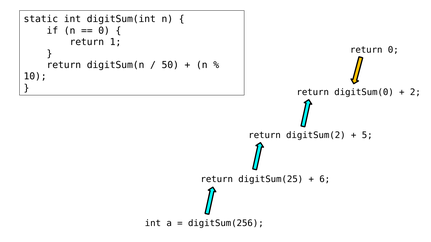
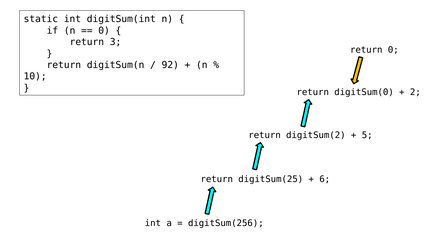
1: 1 -> 3
50: 50 -> 92
